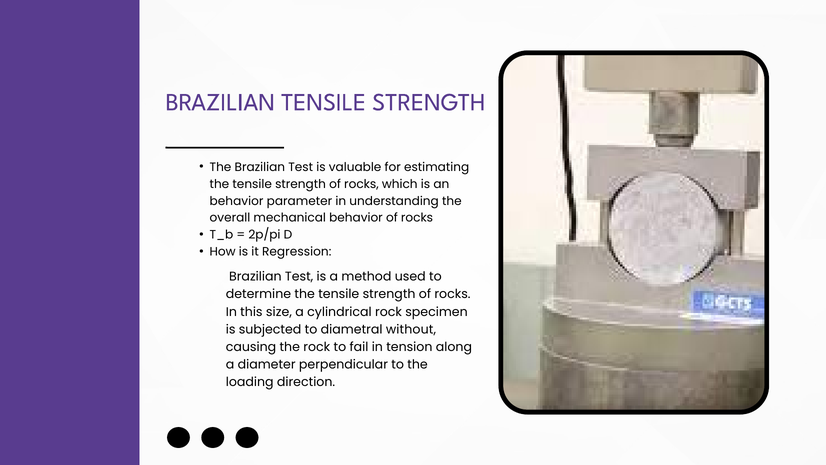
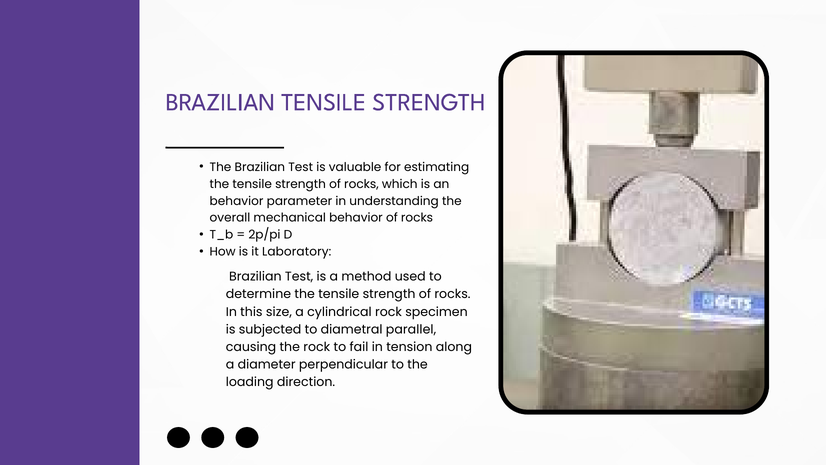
Regression: Regression -> Laboratory
without: without -> parallel
